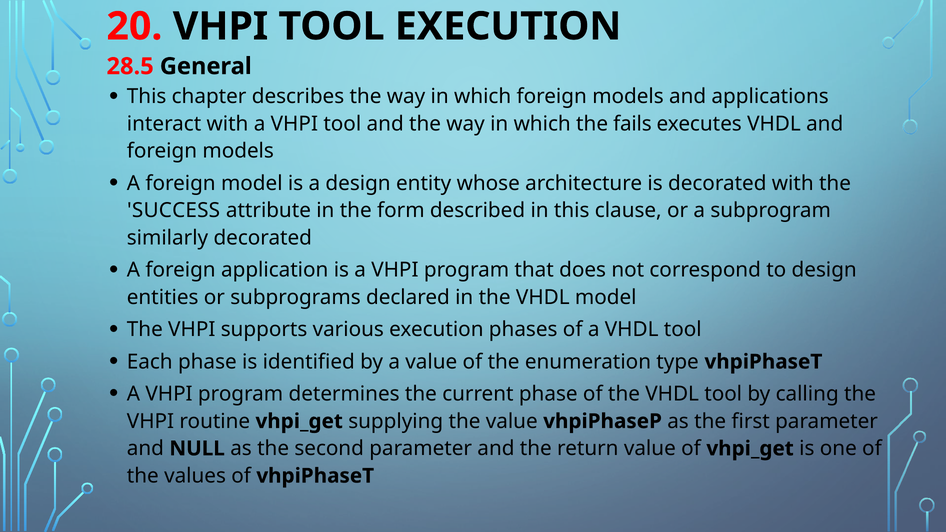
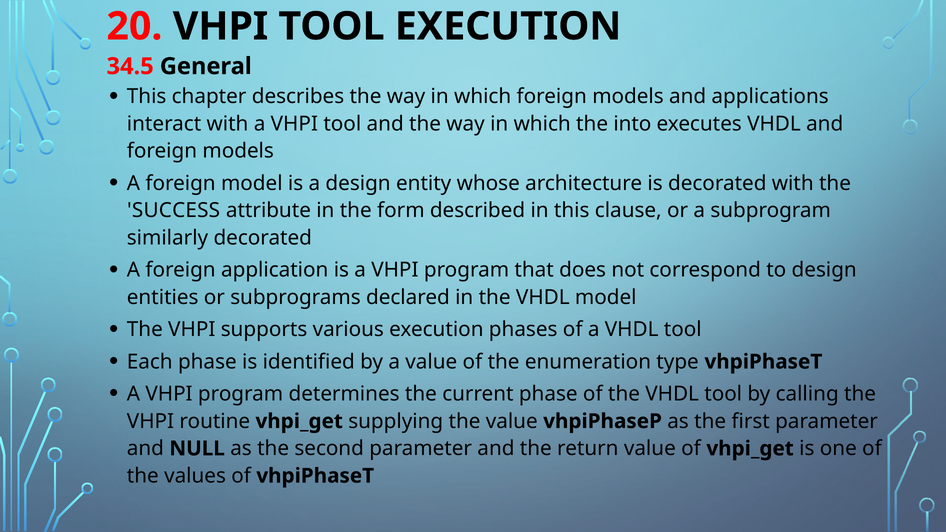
28.5: 28.5 -> 34.5
fails: fails -> into
